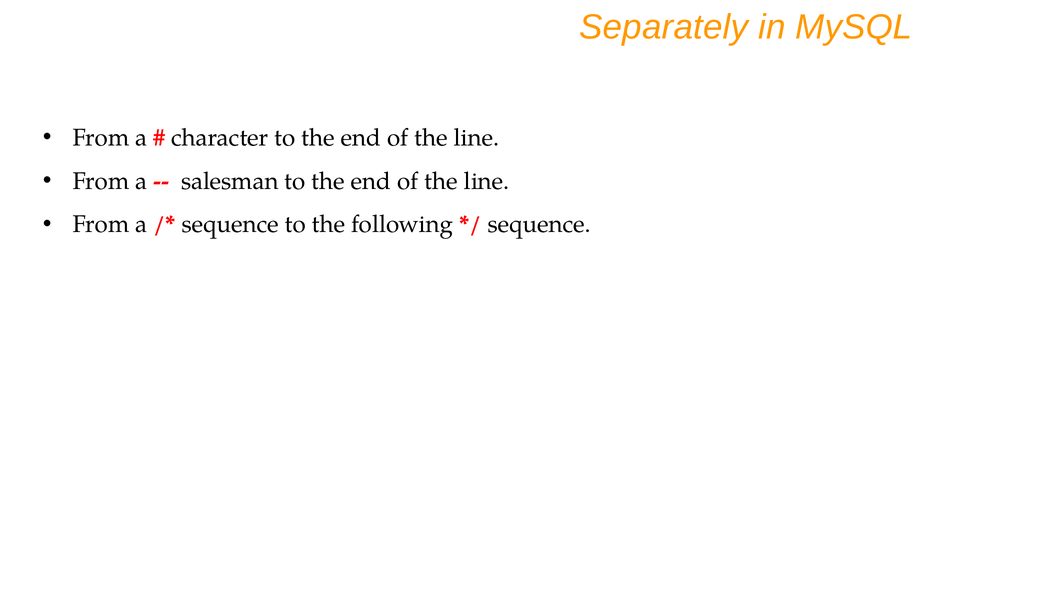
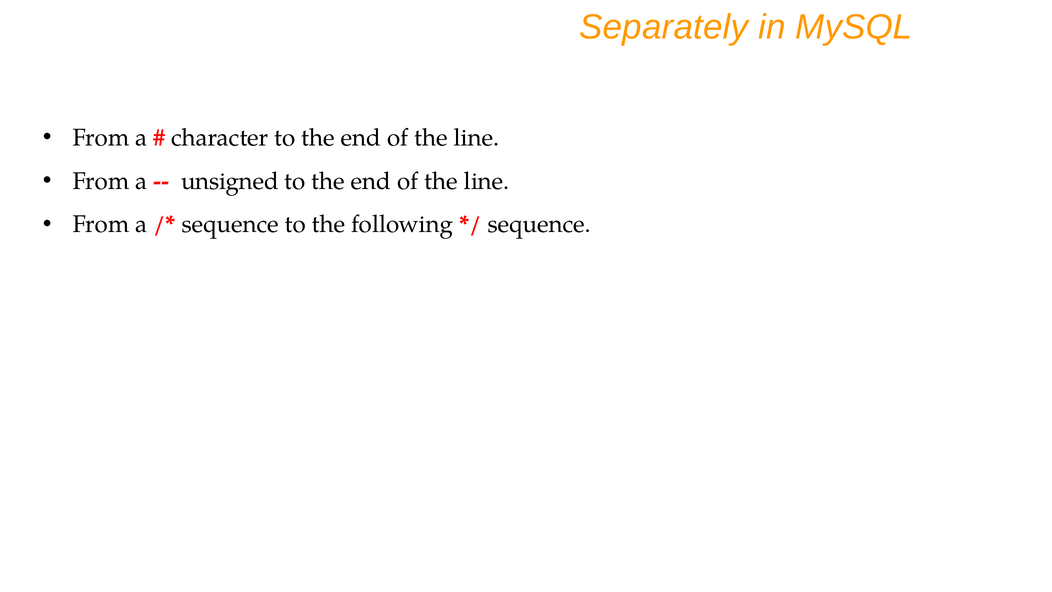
salesman: salesman -> unsigned
